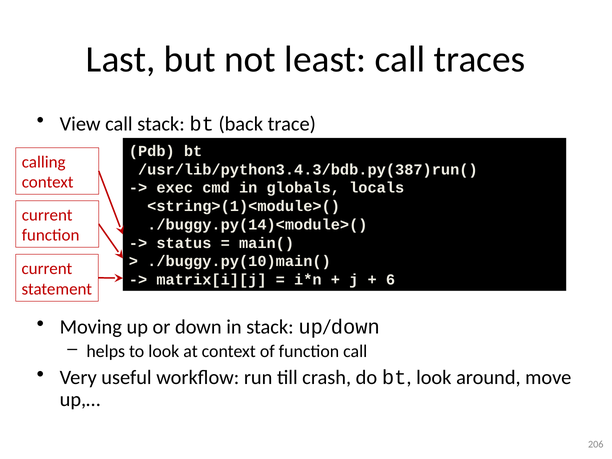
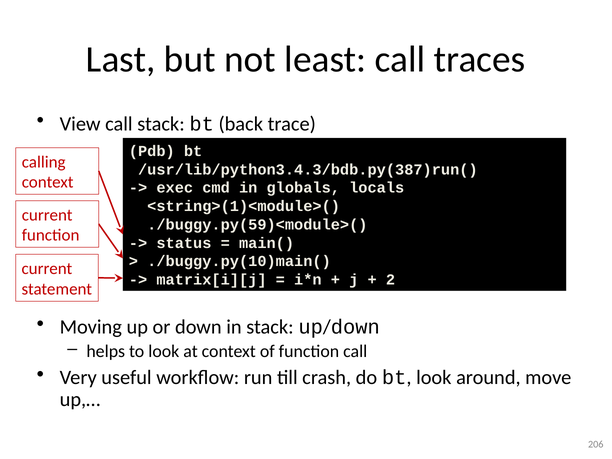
./buggy.py(14)<module>(: ./buggy.py(14)<module>( -> ./buggy.py(59)<module>(
6: 6 -> 2
